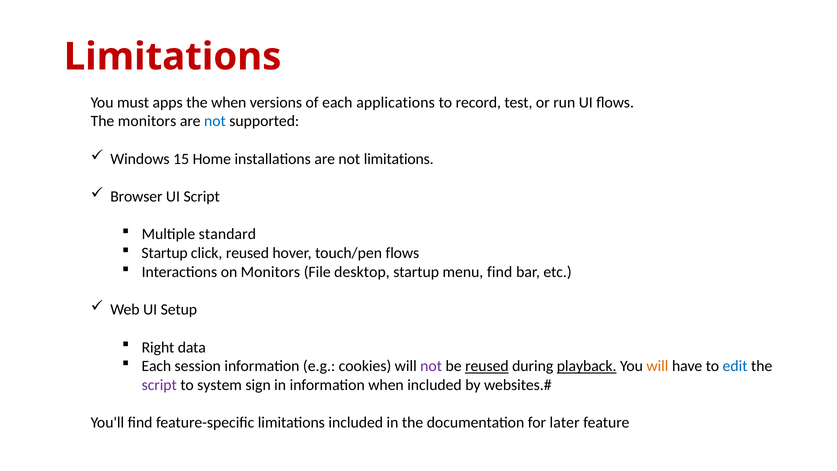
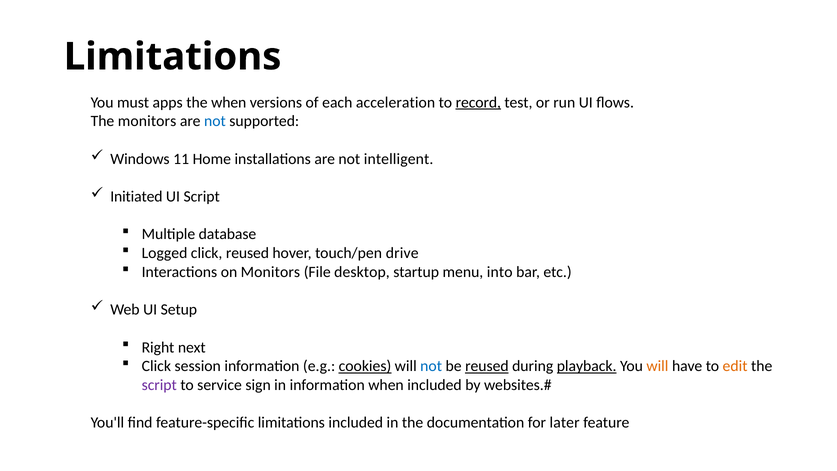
Limitations at (173, 57) colour: red -> black
applications: applications -> acceleration
record underline: none -> present
15: 15 -> 11
not limitations: limitations -> intelligent
Browser: Browser -> Initiated
standard: standard -> database
Startup at (165, 253): Startup -> Logged
touch/pen flows: flows -> drive
menu find: find -> into
data: data -> next
Each at (156, 366): Each -> Click
cookies underline: none -> present
not at (431, 366) colour: purple -> blue
edit colour: blue -> orange
system: system -> service
